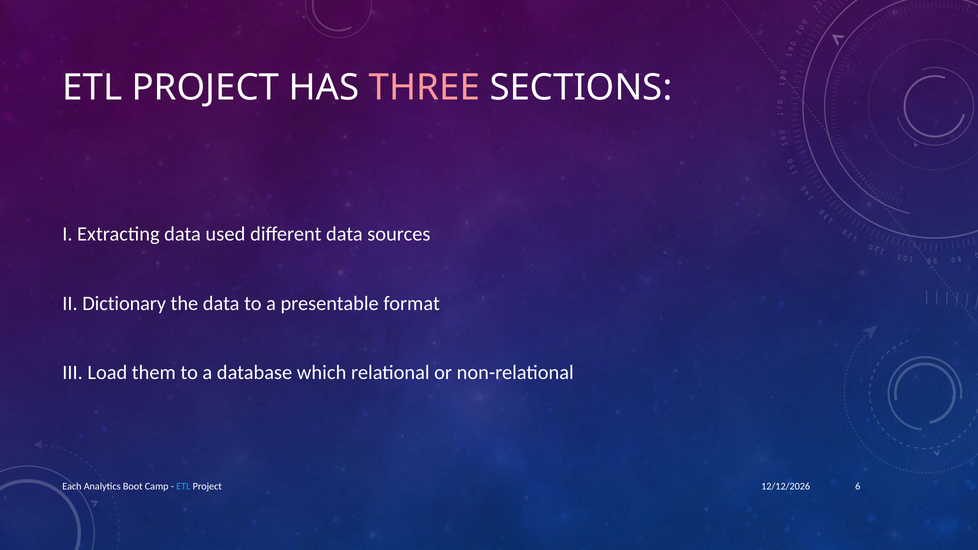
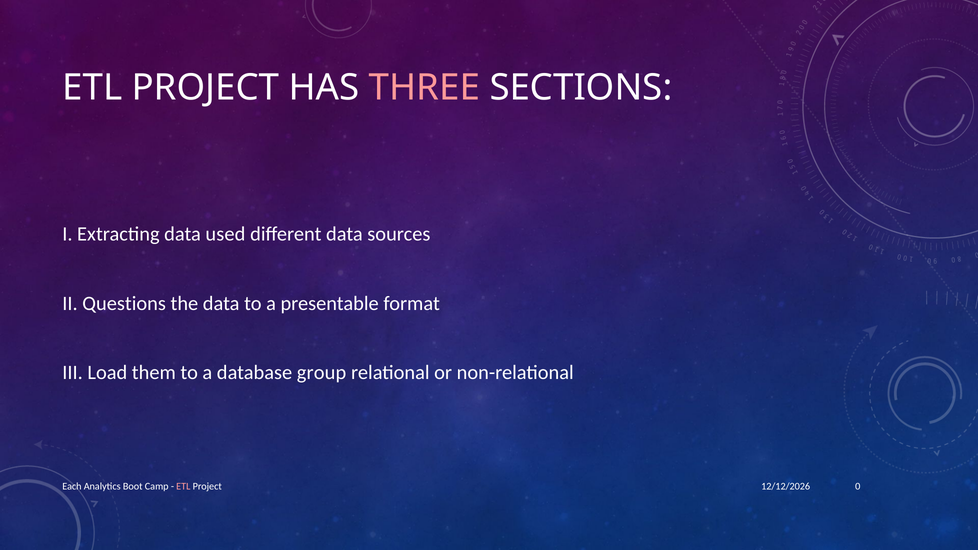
Dictionary: Dictionary -> Questions
which: which -> group
ETL at (183, 487) colour: light blue -> pink
6: 6 -> 0
